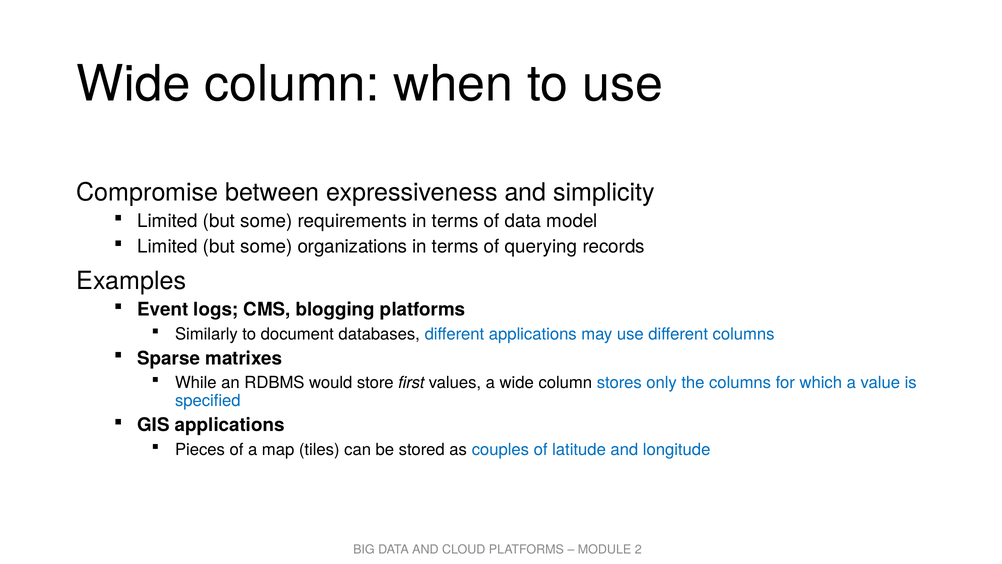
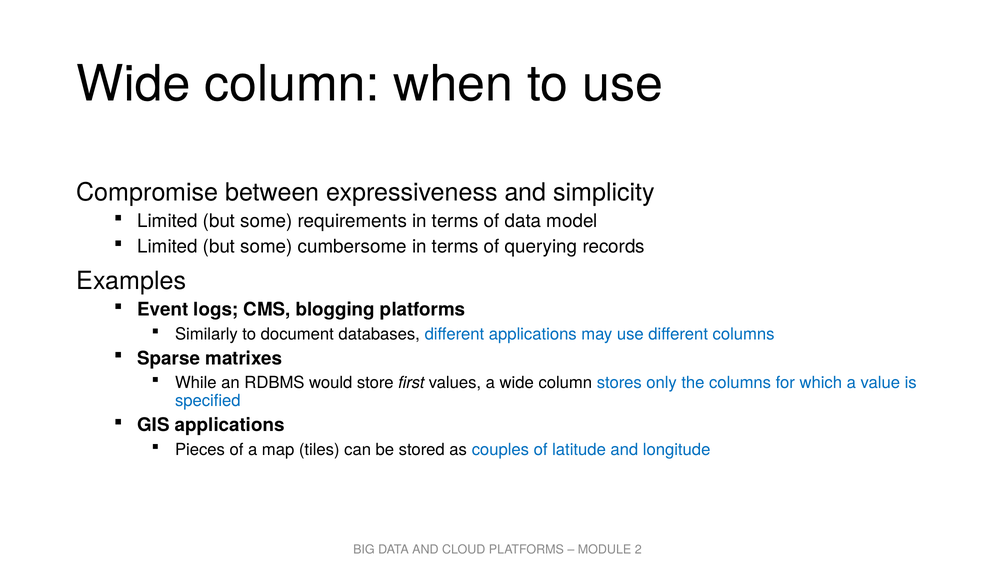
organizations: organizations -> cumbersome
